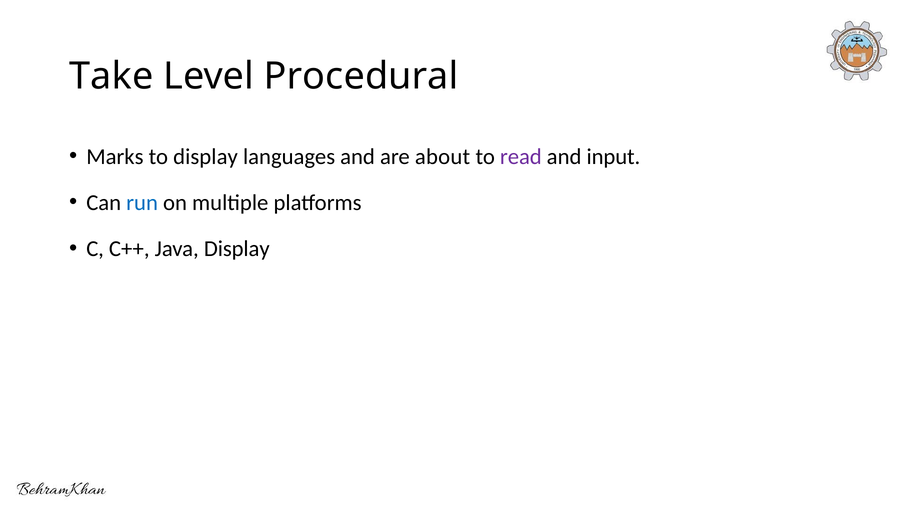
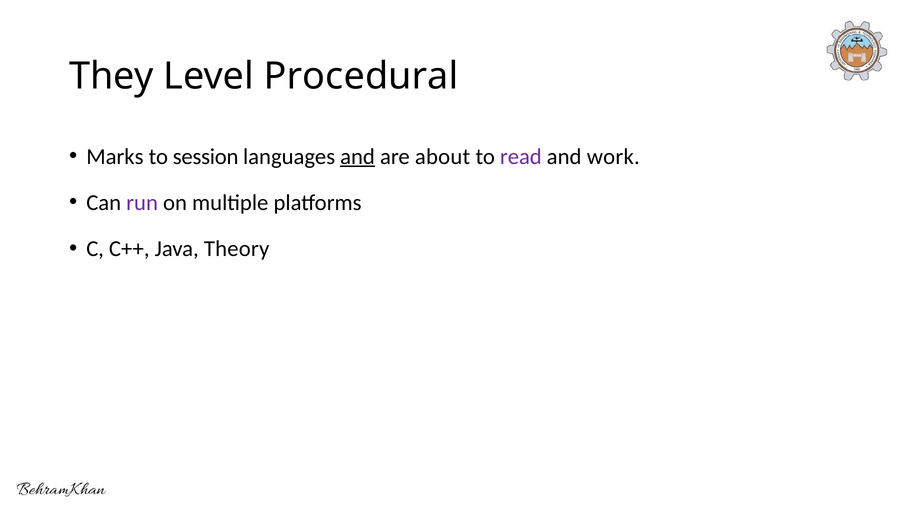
Take: Take -> They
to display: display -> session
and at (358, 156) underline: none -> present
input: input -> work
run colour: blue -> purple
Java Display: Display -> Theory
